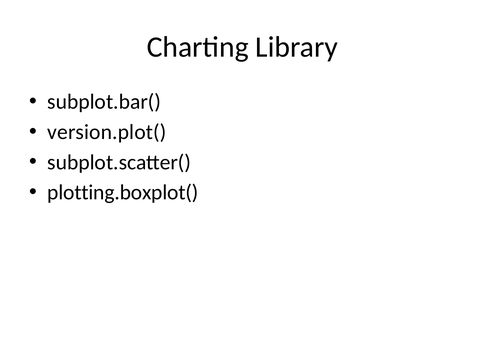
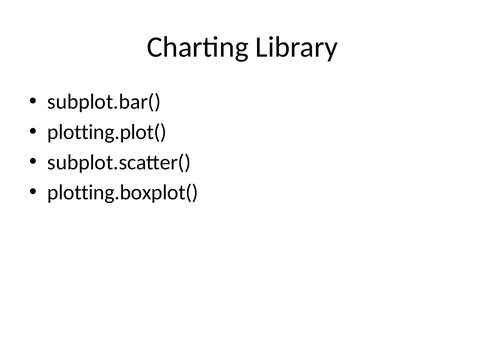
version.plot(: version.plot( -> plotting.plot(
